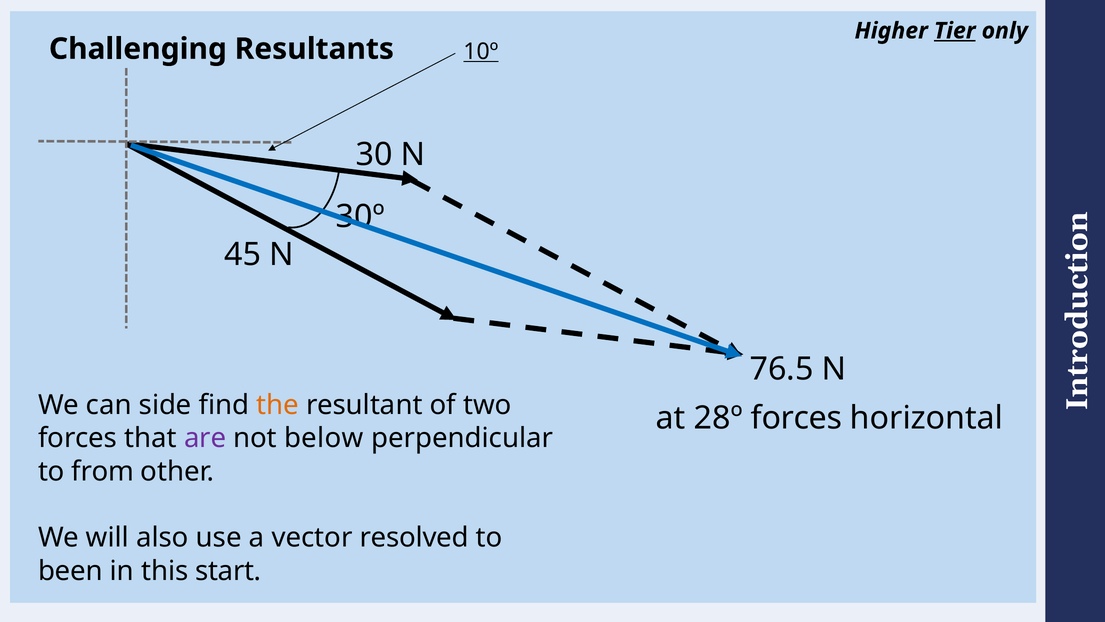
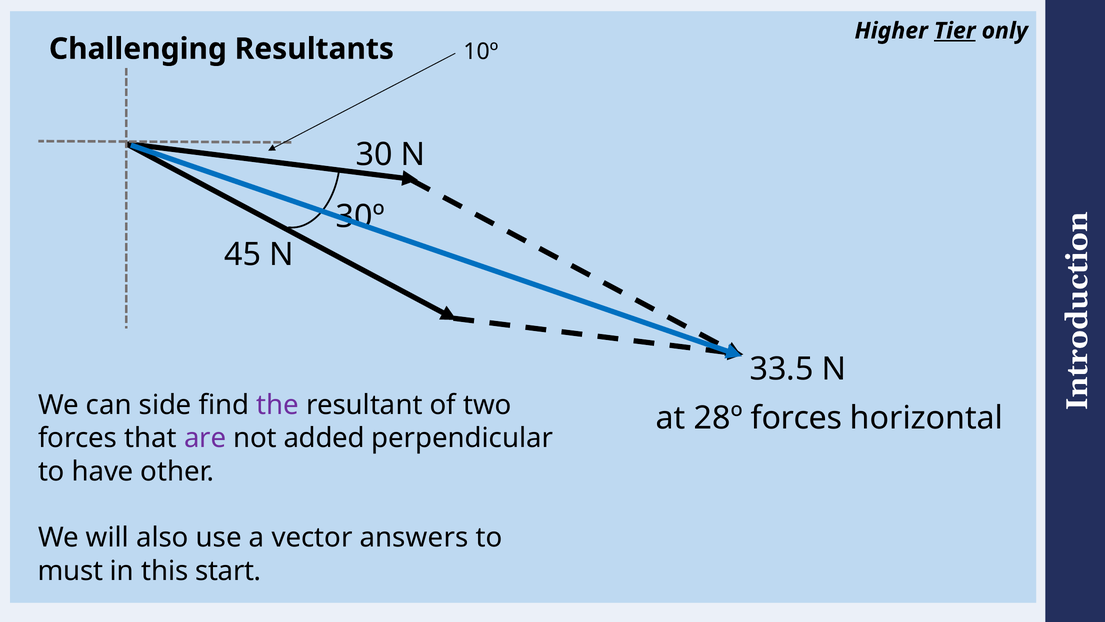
10º underline: present -> none
76.5: 76.5 -> 33.5
the colour: orange -> purple
below: below -> added
from: from -> have
resolved: resolved -> answers
been: been -> must
